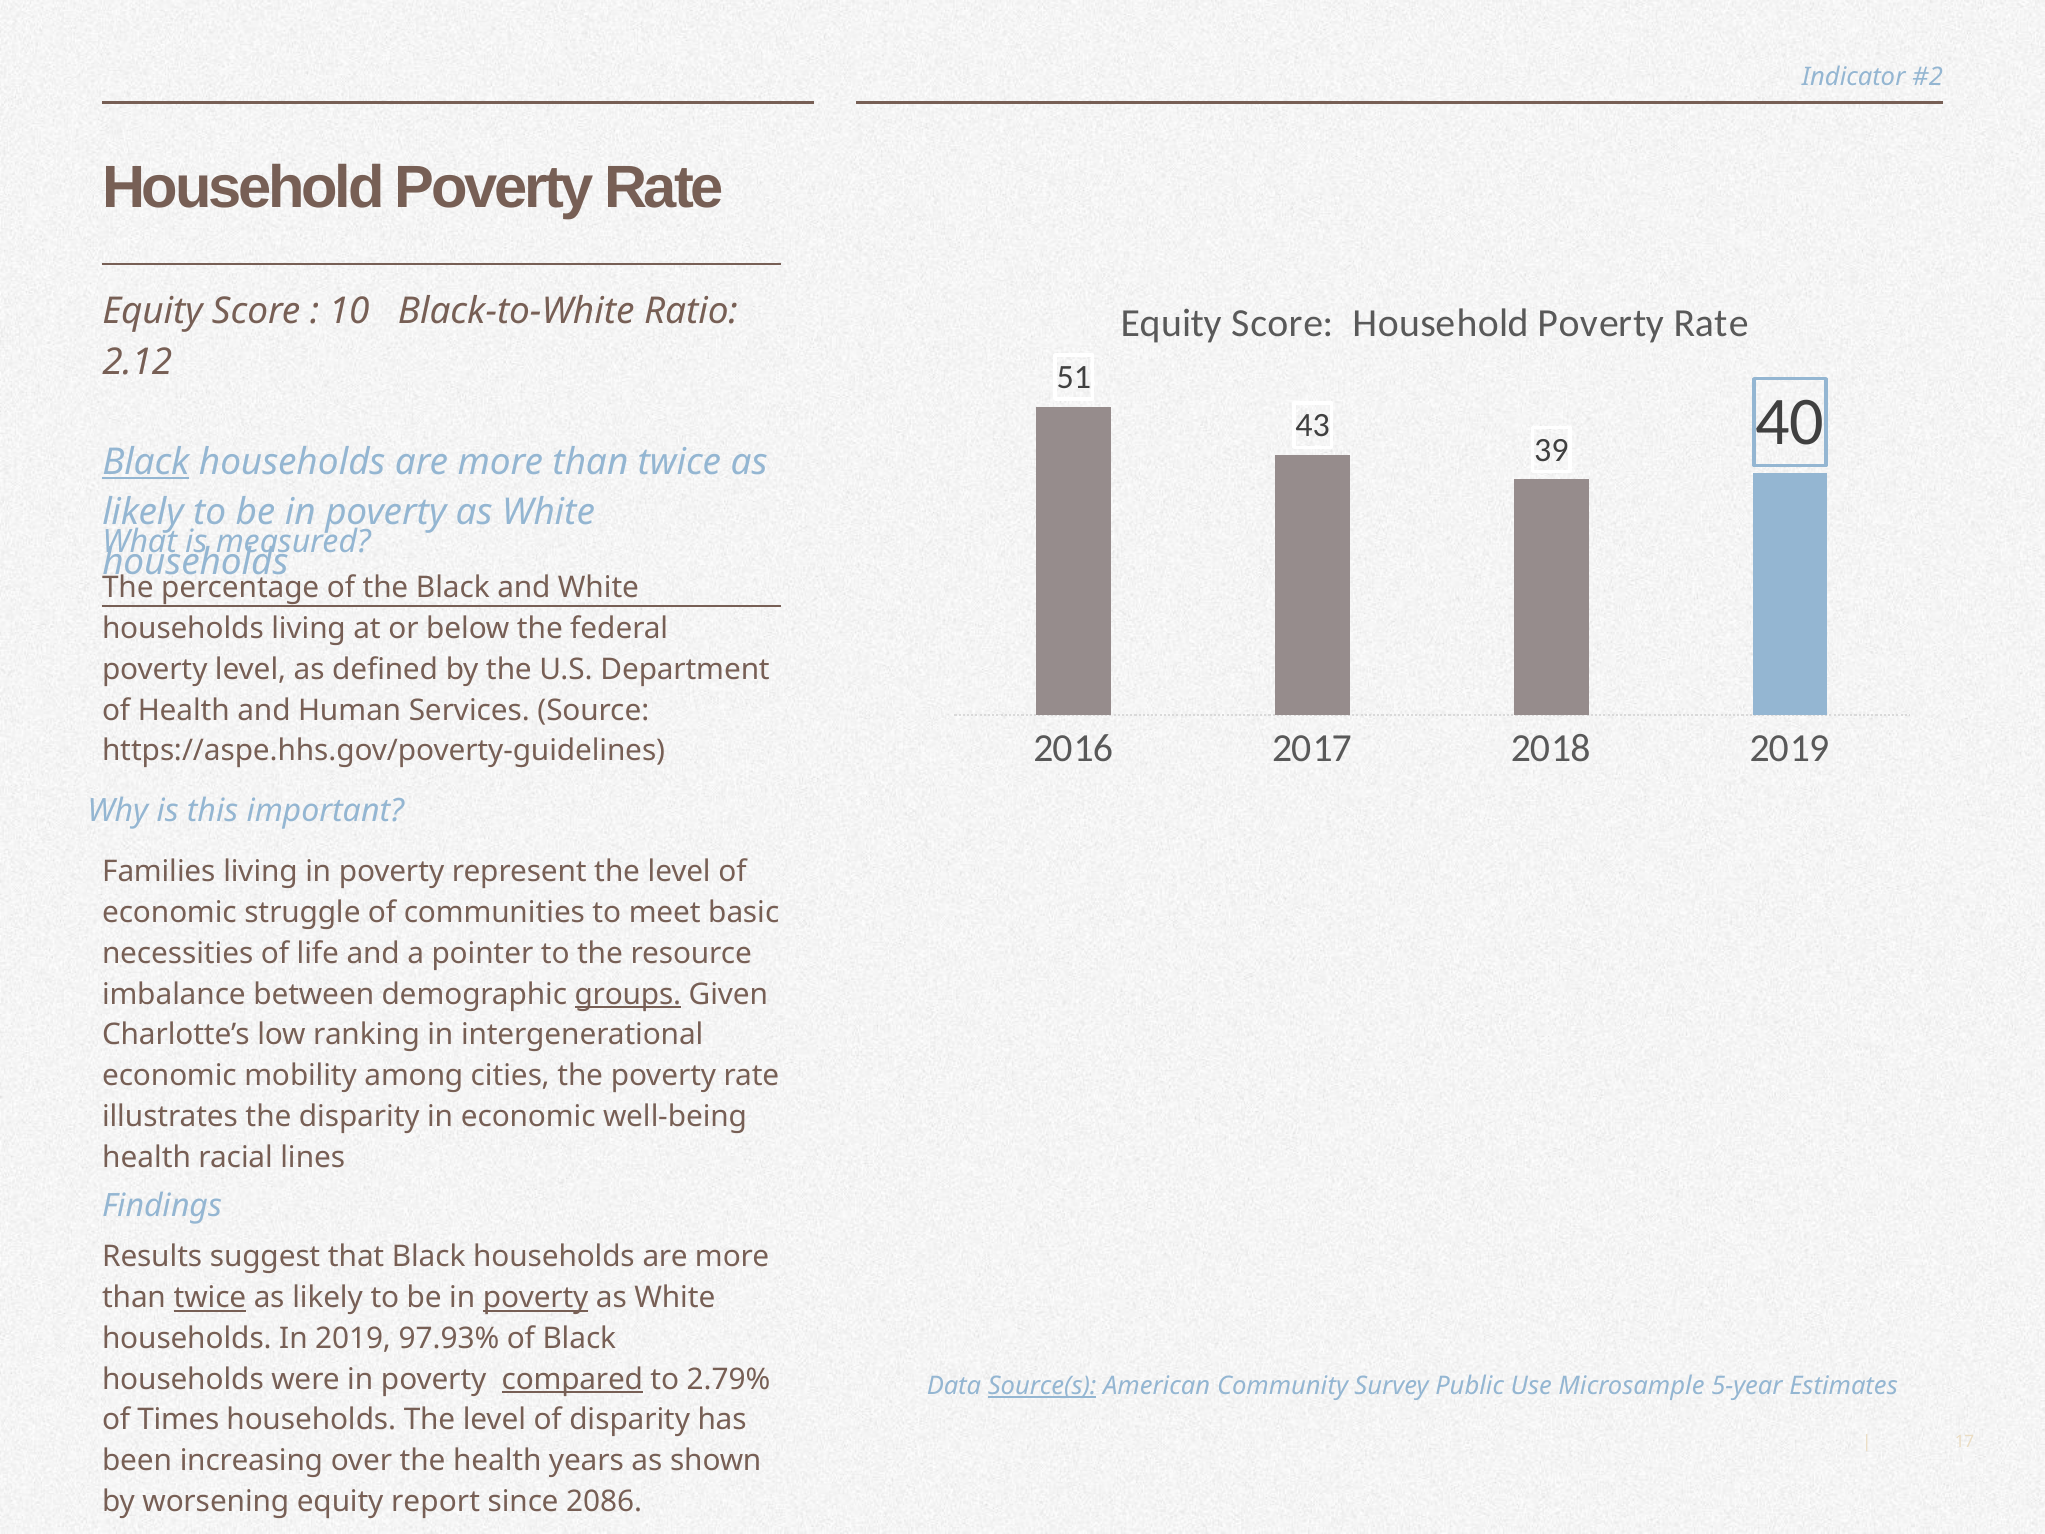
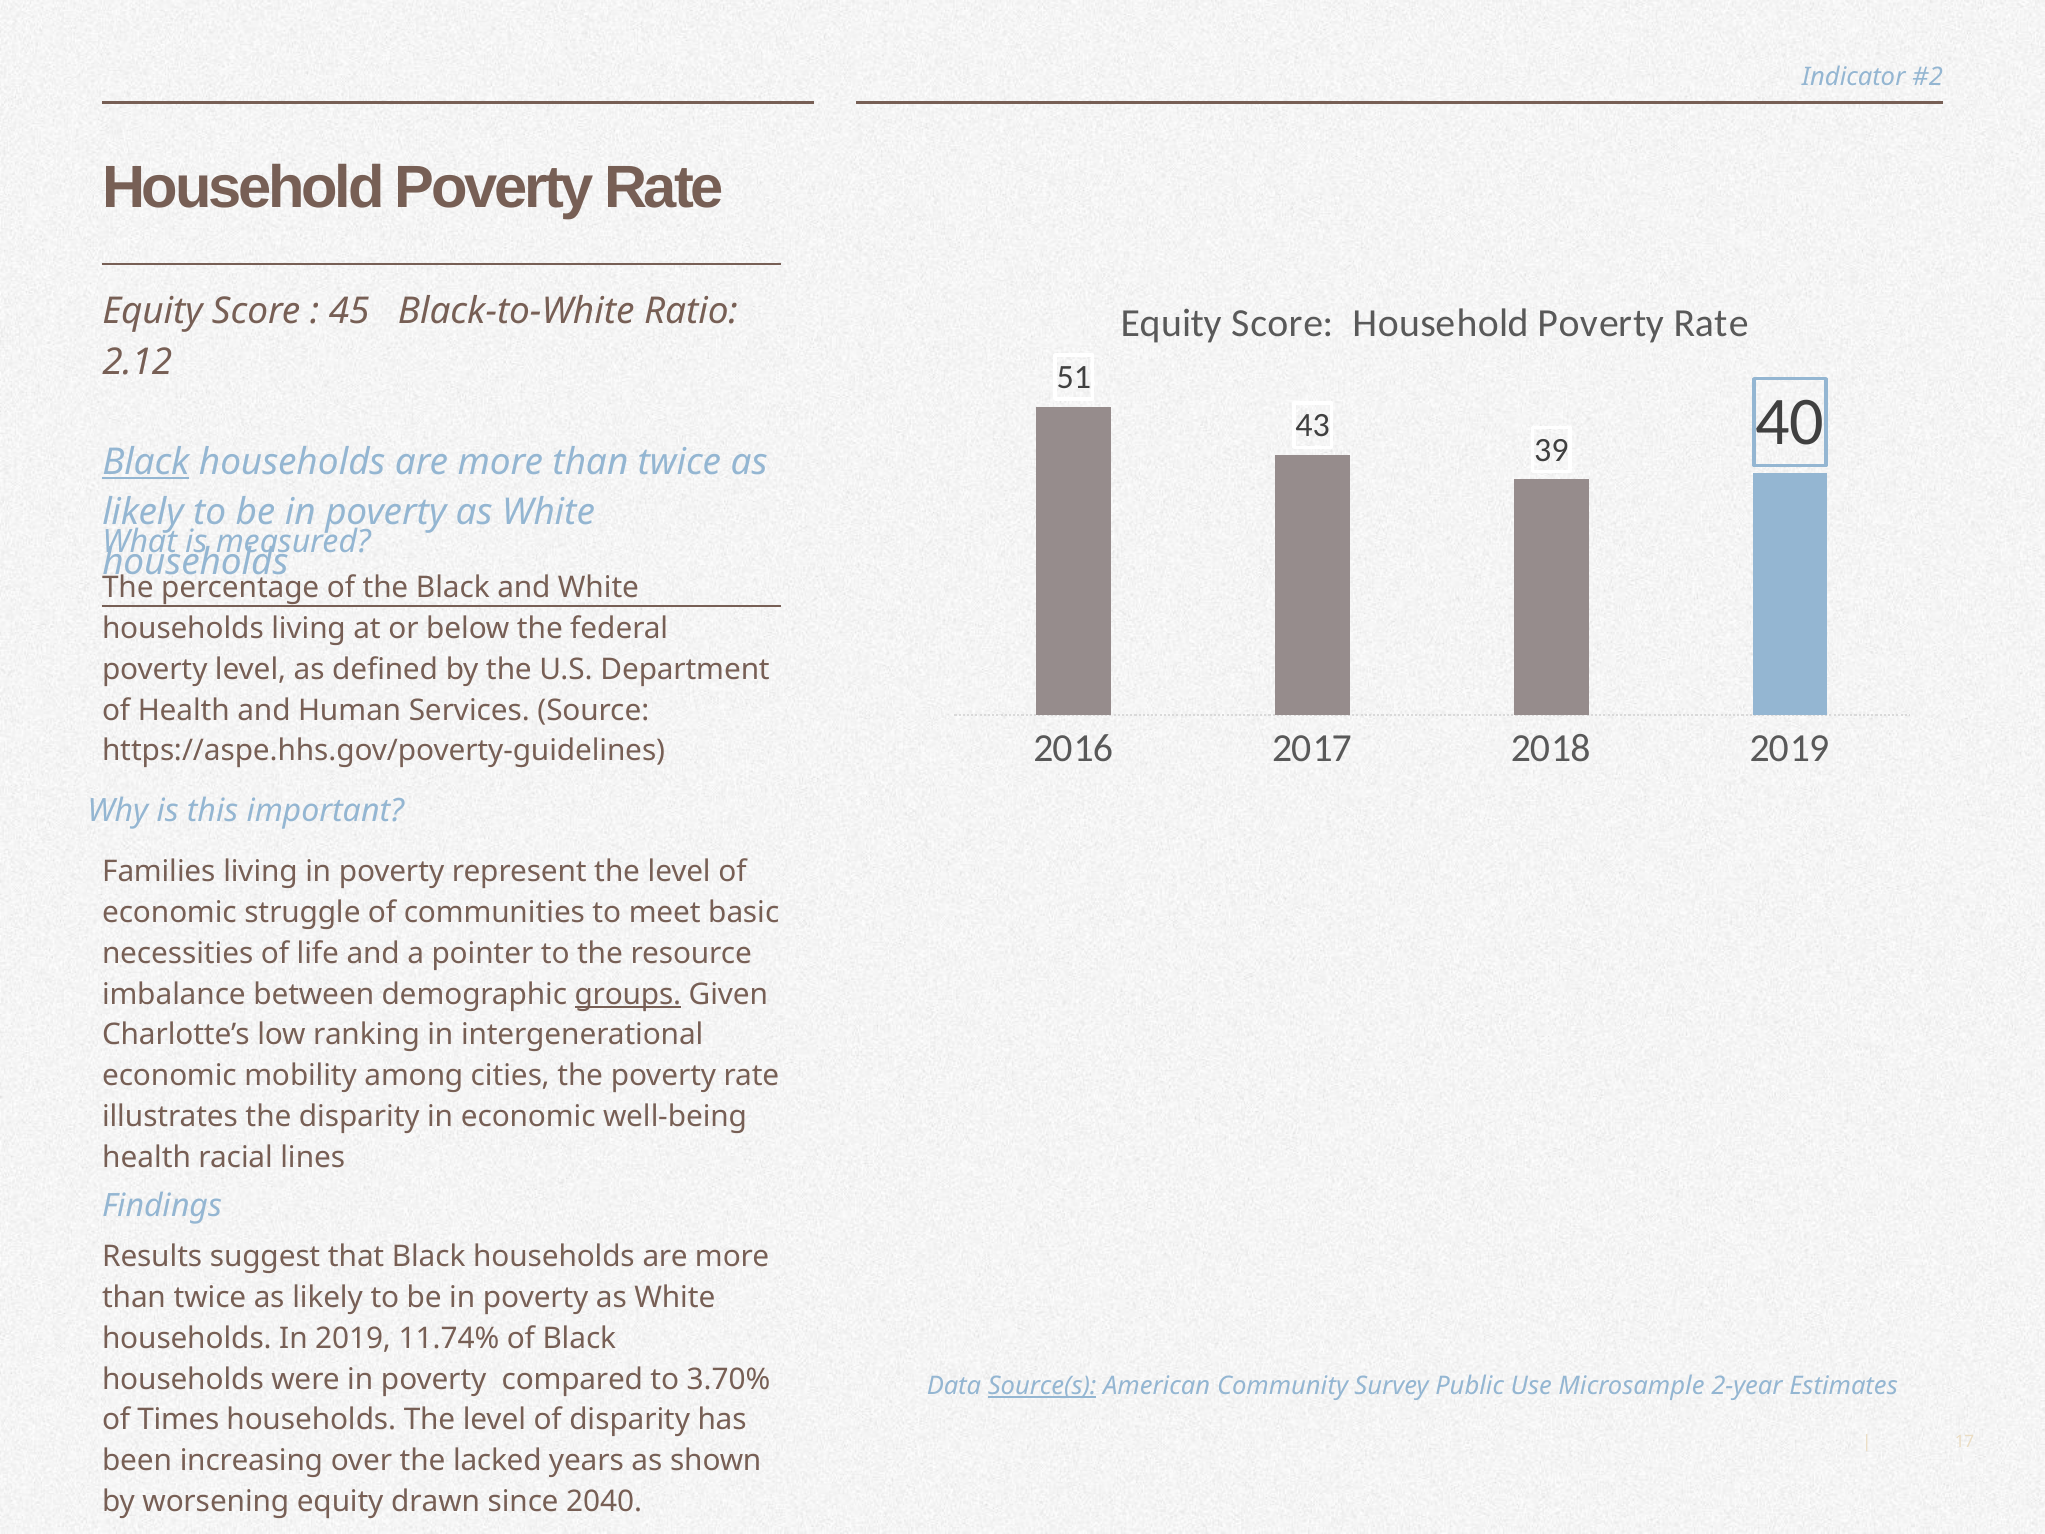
10: 10 -> 45
twice at (210, 1298) underline: present -> none
poverty at (536, 1298) underline: present -> none
97.93%: 97.93% -> 11.74%
compared underline: present -> none
2.79%: 2.79% -> 3.70%
5-year: 5-year -> 2-year
the health: health -> lacked
report: report -> drawn
2086: 2086 -> 2040
